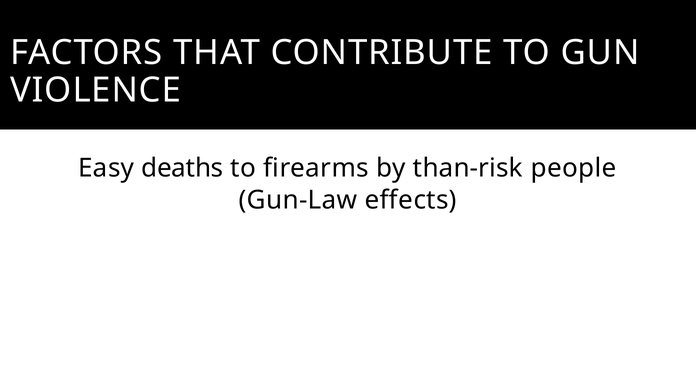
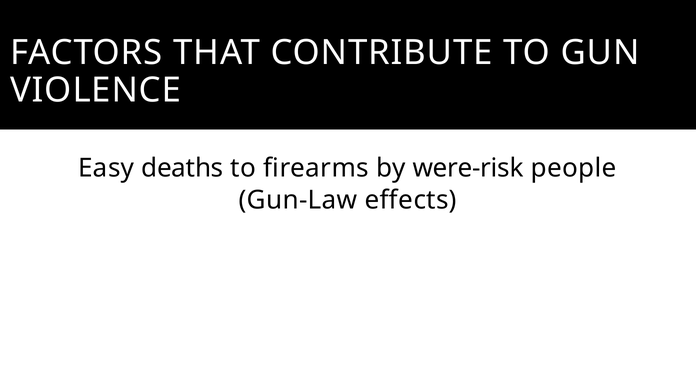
than-risk: than-risk -> were-risk
